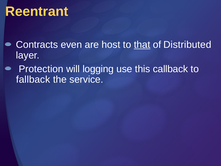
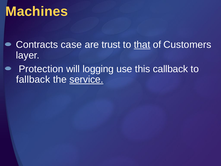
Reentrant: Reentrant -> Machines
even: even -> case
host: host -> trust
Distributed: Distributed -> Customers
service underline: none -> present
